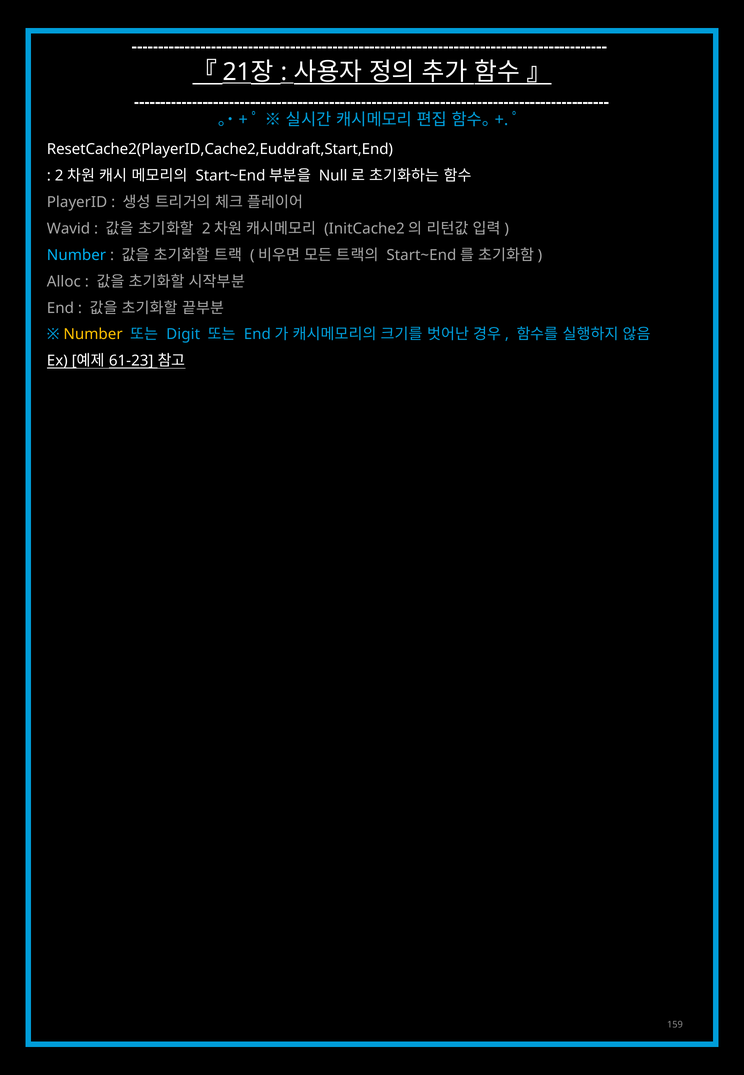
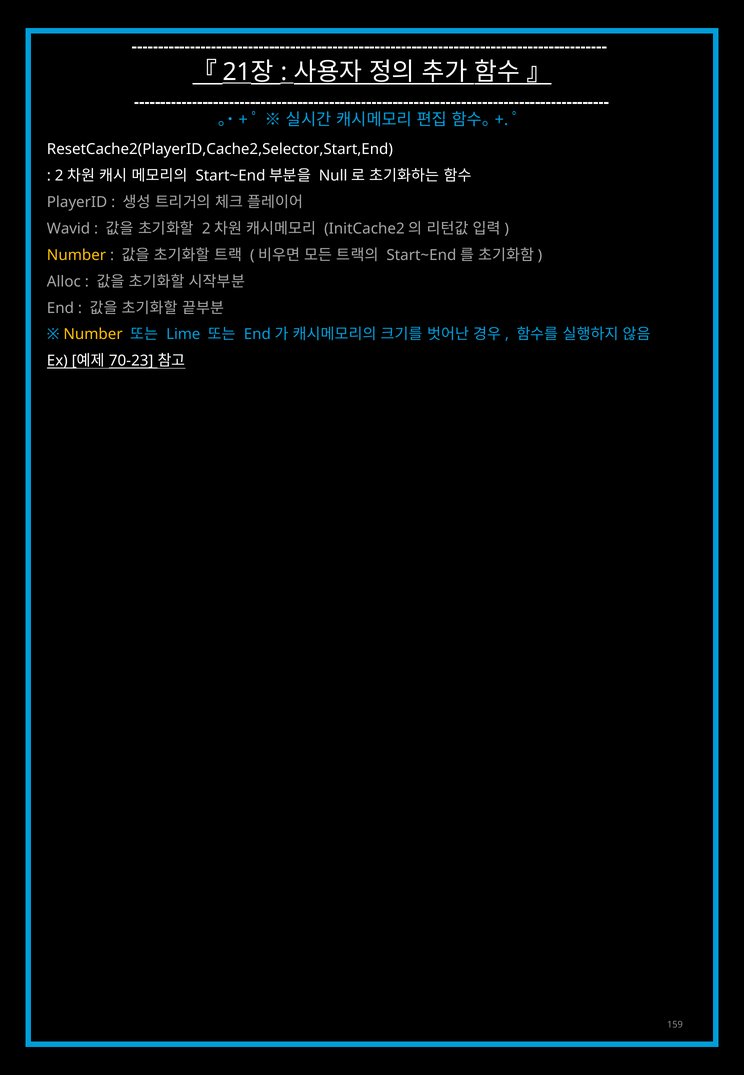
ResetCache2(PlayerID,Cache2,Euddraft,Start,End: ResetCache2(PlayerID,Cache2,Euddraft,Start,End -> ResetCache2(PlayerID,Cache2,Selector,Start,End
Number at (76, 255) colour: light blue -> yellow
Digit: Digit -> Lime
61-23: 61-23 -> 70-23
